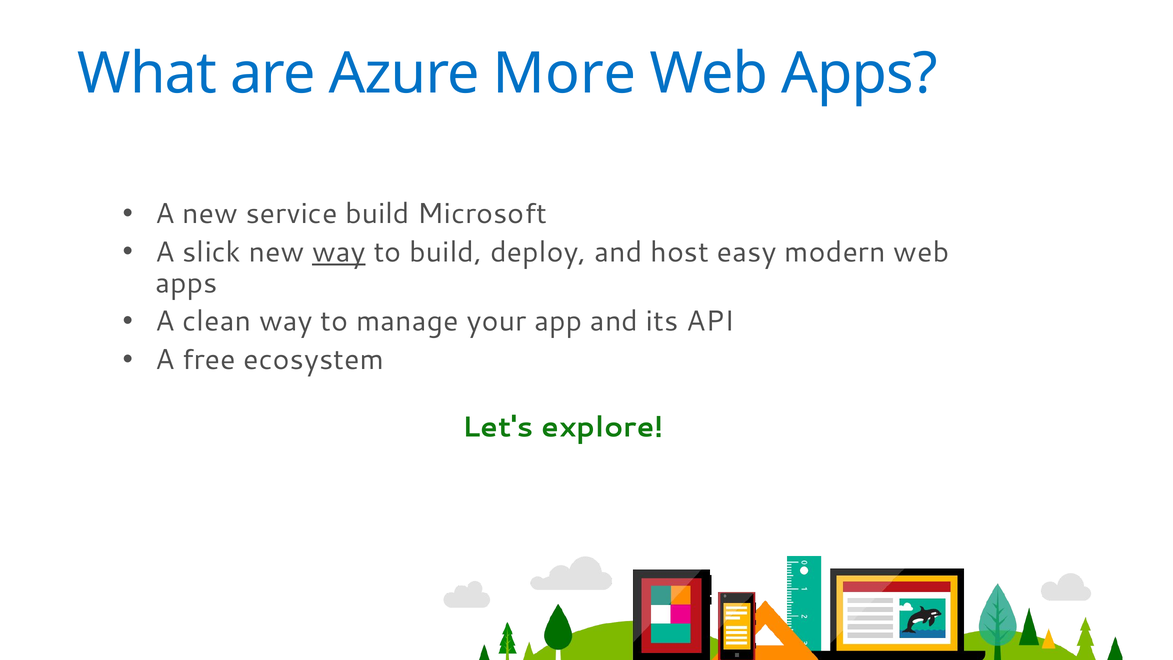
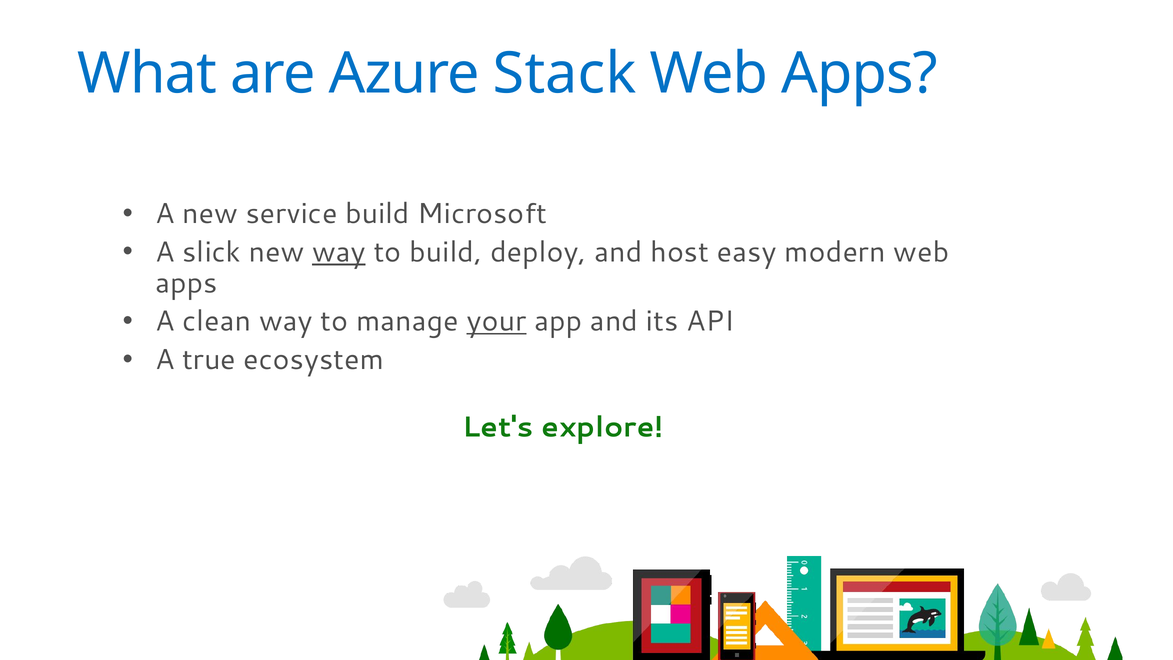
More: More -> Stack
your underline: none -> present
free: free -> true
